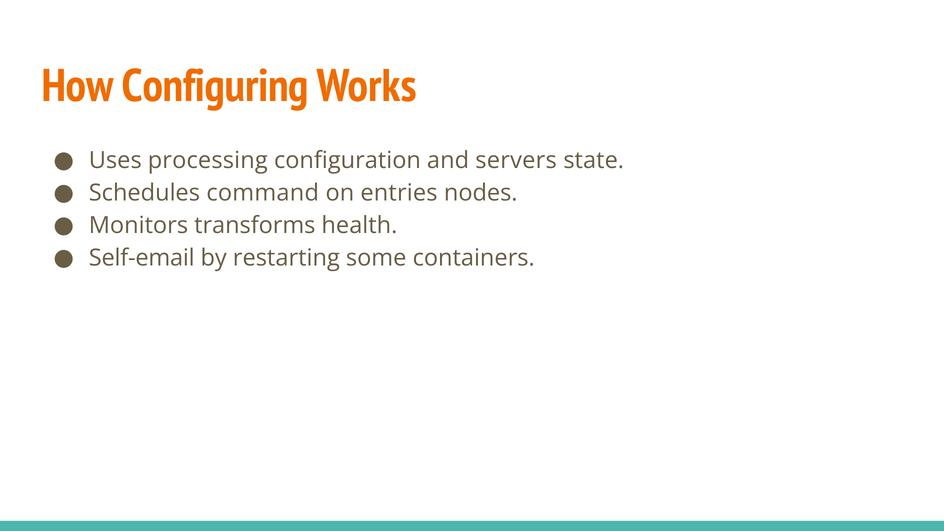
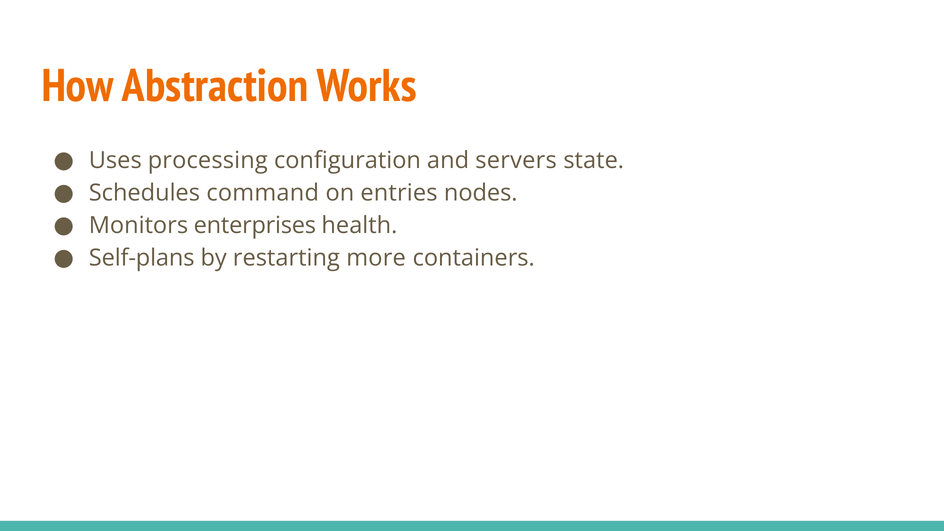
Configuring: Configuring -> Abstraction
transforms: transforms -> enterprises
Self-email: Self-email -> Self-plans
some: some -> more
